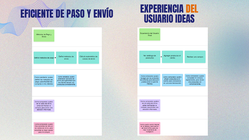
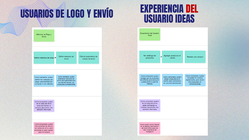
DEL colour: orange -> red
EFICIENTE: EFICIENTE -> USUARIOS
PASO: PASO -> LOGO
